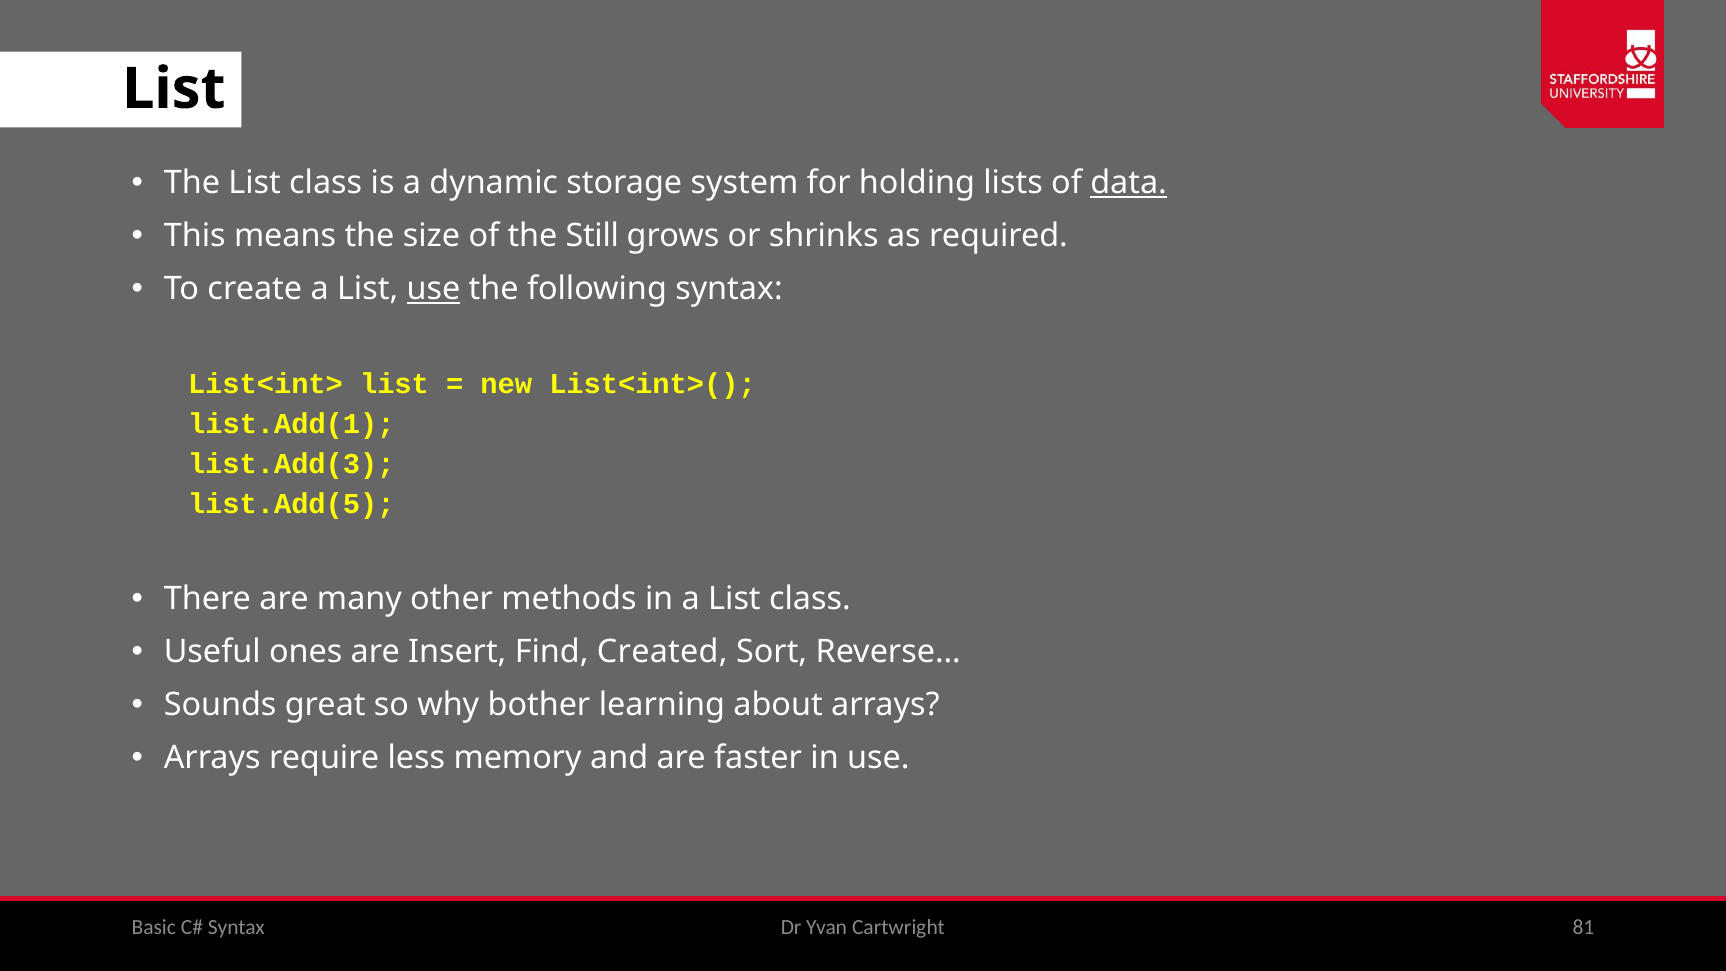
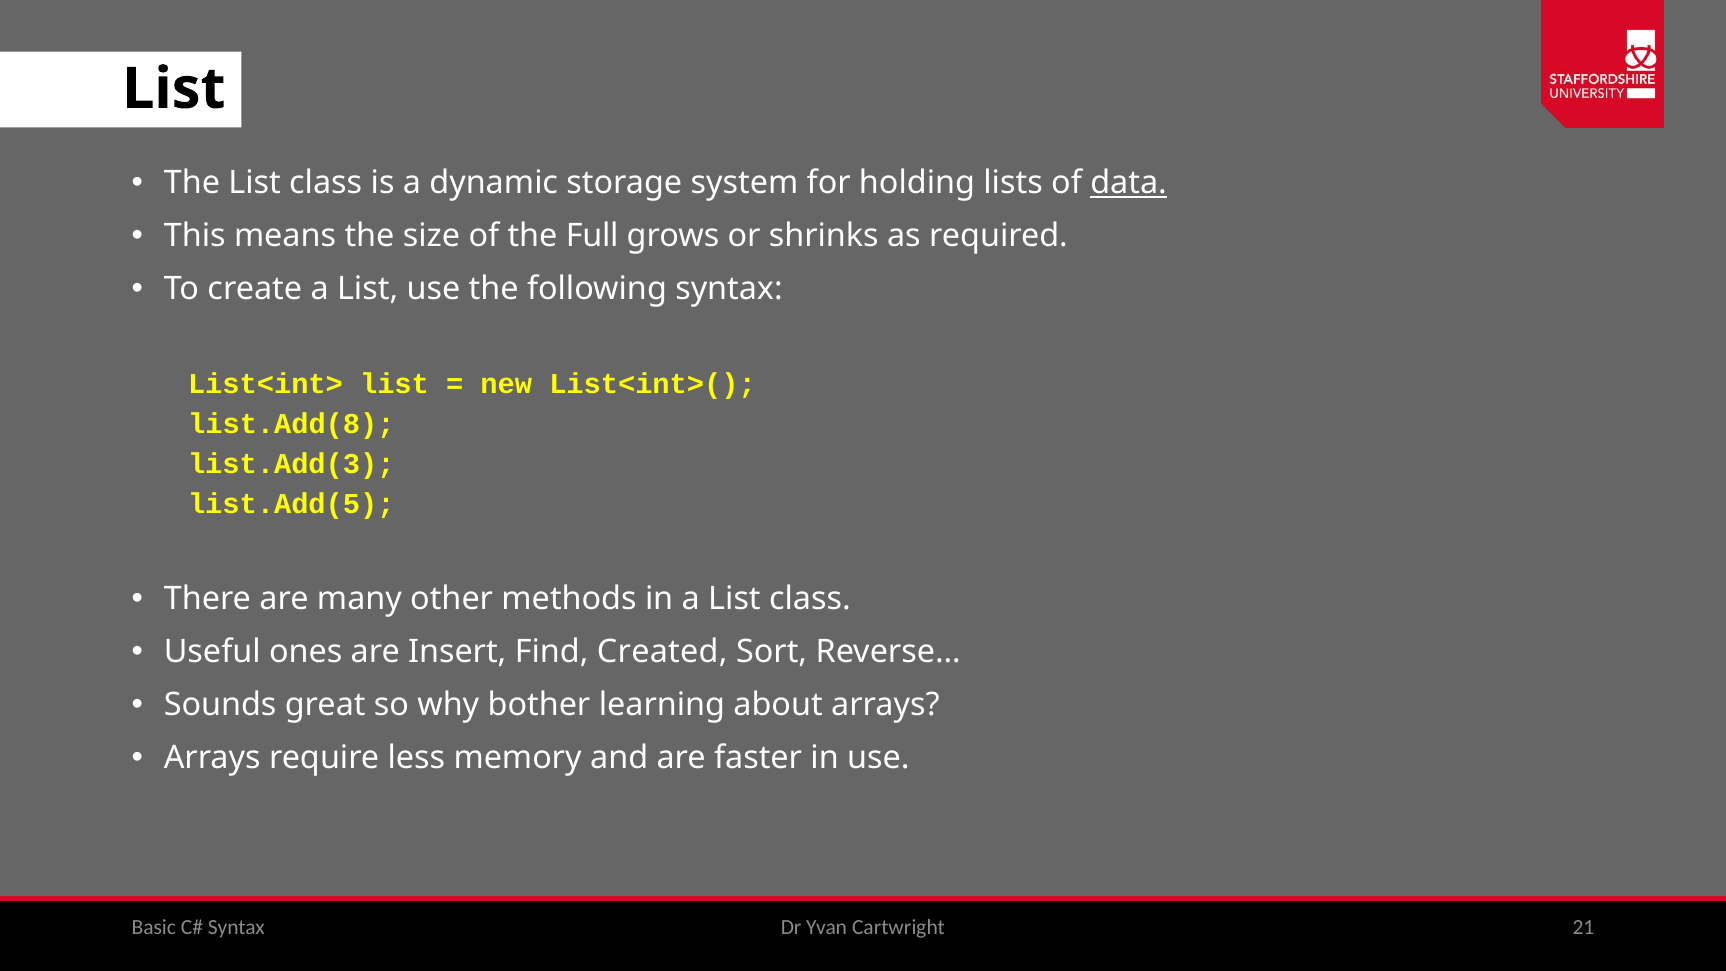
Still: Still -> Full
use at (433, 289) underline: present -> none
list.Add(1: list.Add(1 -> list.Add(8
81: 81 -> 21
